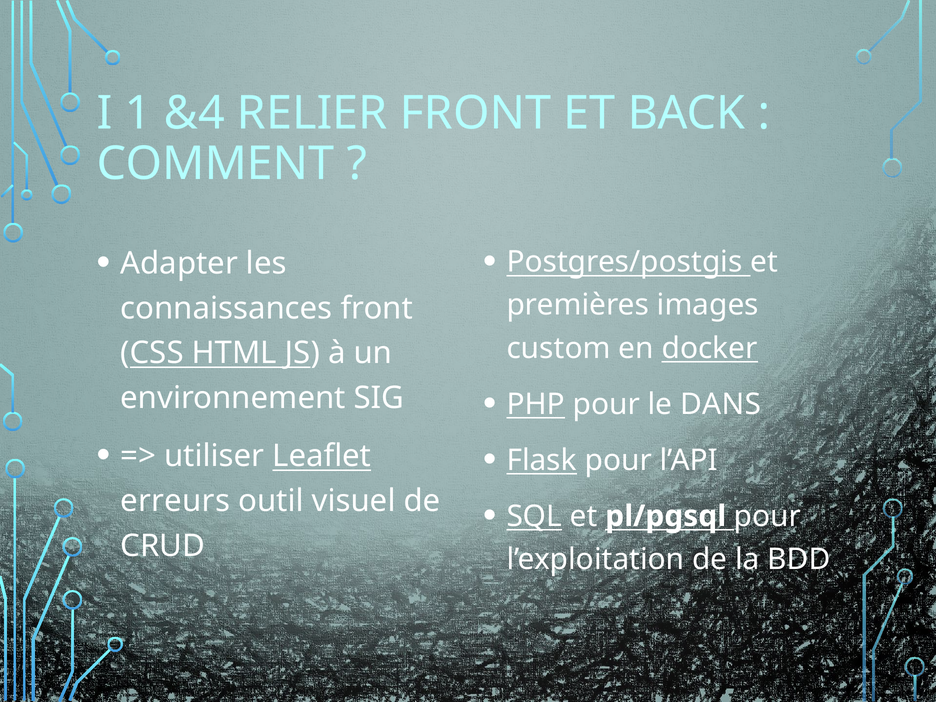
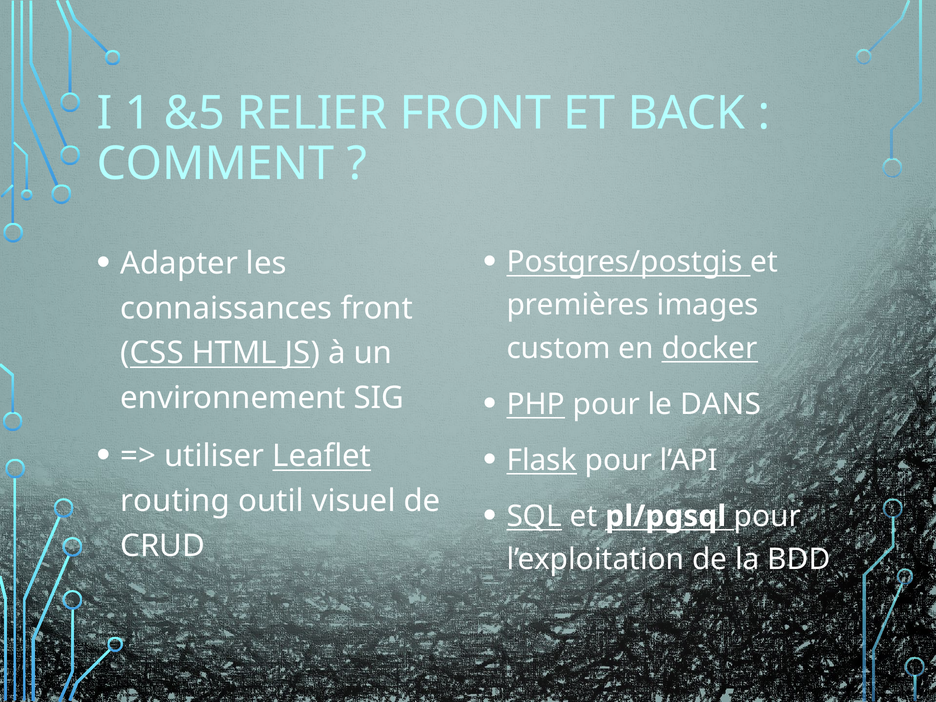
&4: &4 -> &5
erreurs: erreurs -> routing
